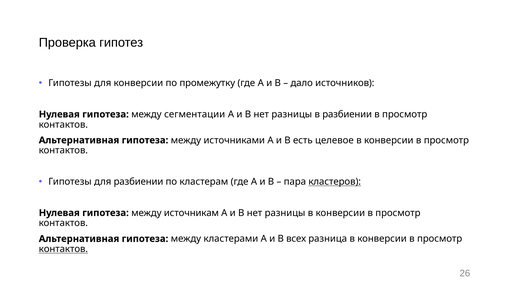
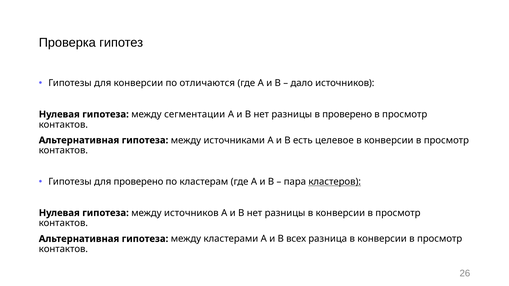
промежутку: промежутку -> отличаются
в разбиении: разбиении -> проверено
для разбиении: разбиении -> проверено
между источникам: источникам -> источников
контактов at (63, 249) underline: present -> none
